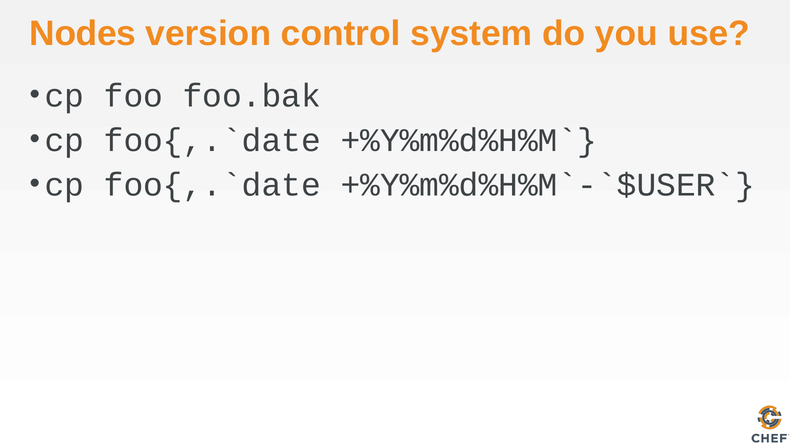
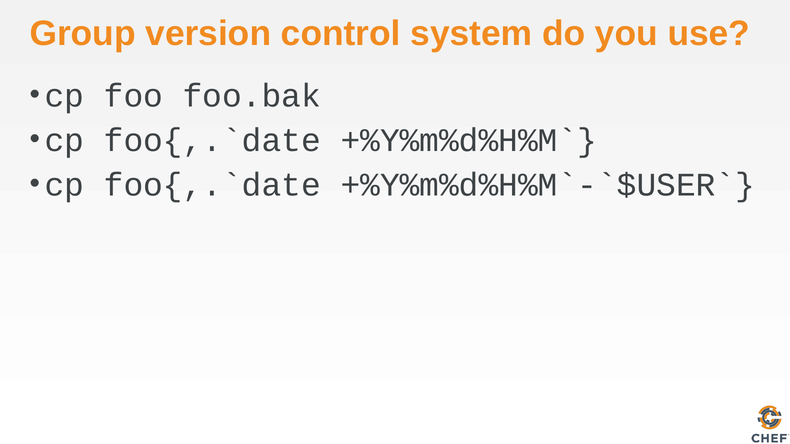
Nodes: Nodes -> Group
